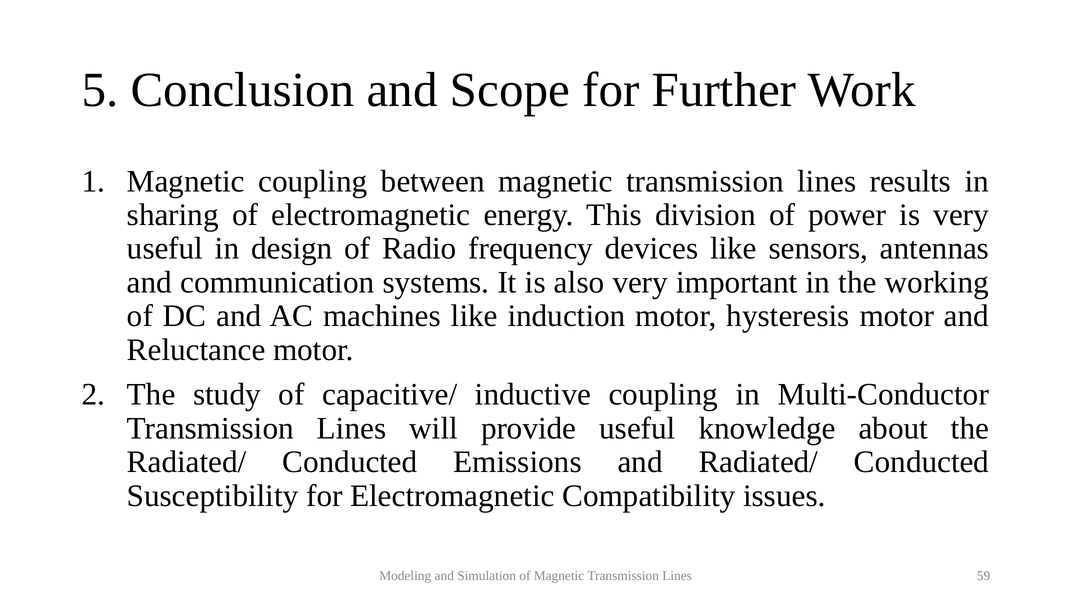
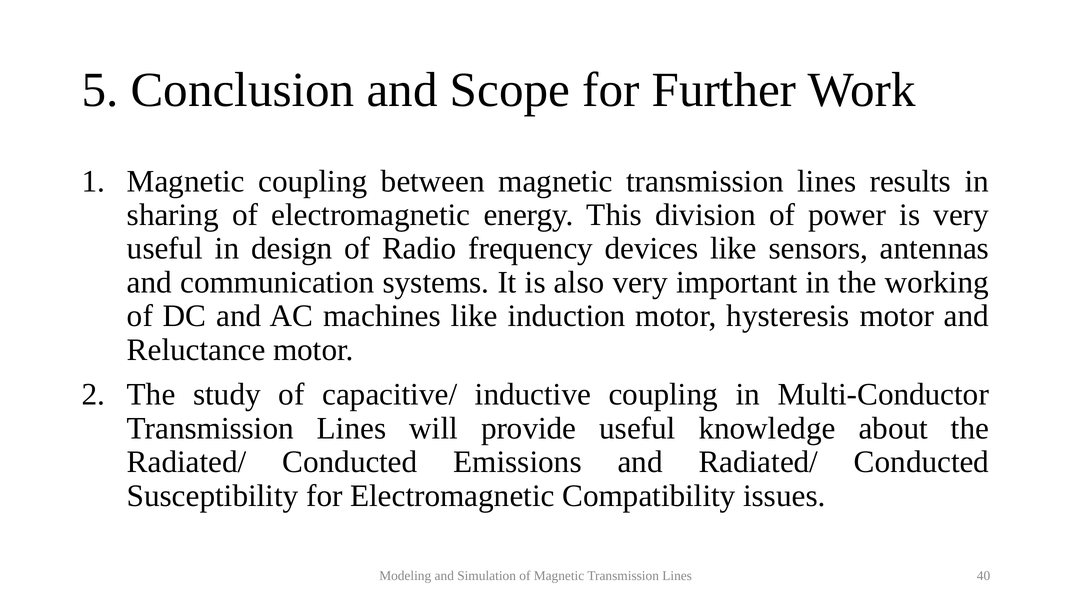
59: 59 -> 40
